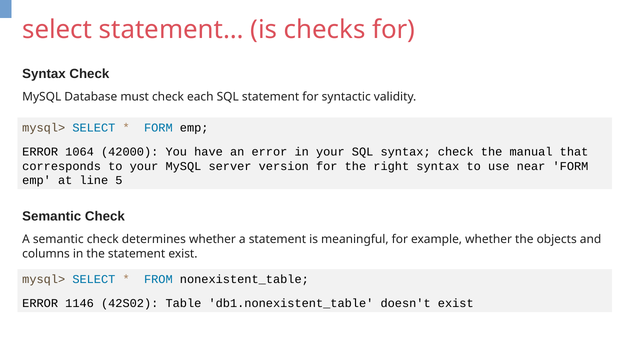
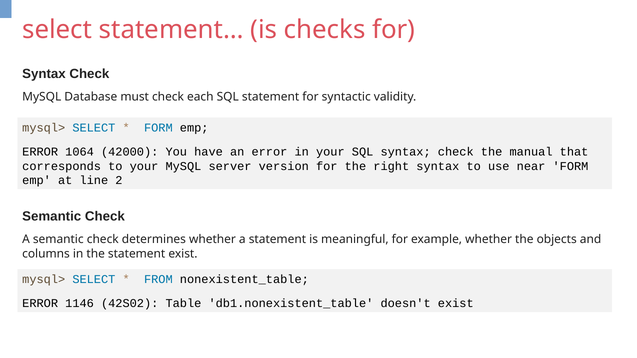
5: 5 -> 2
